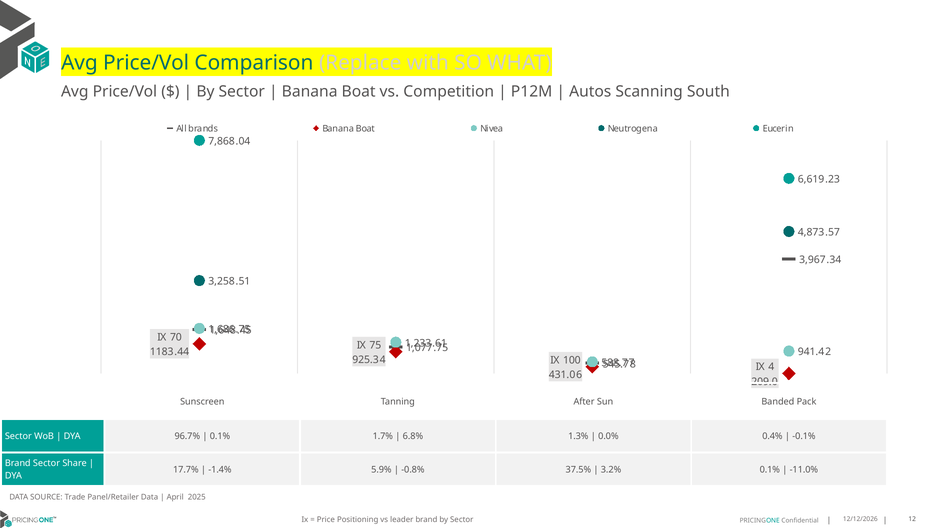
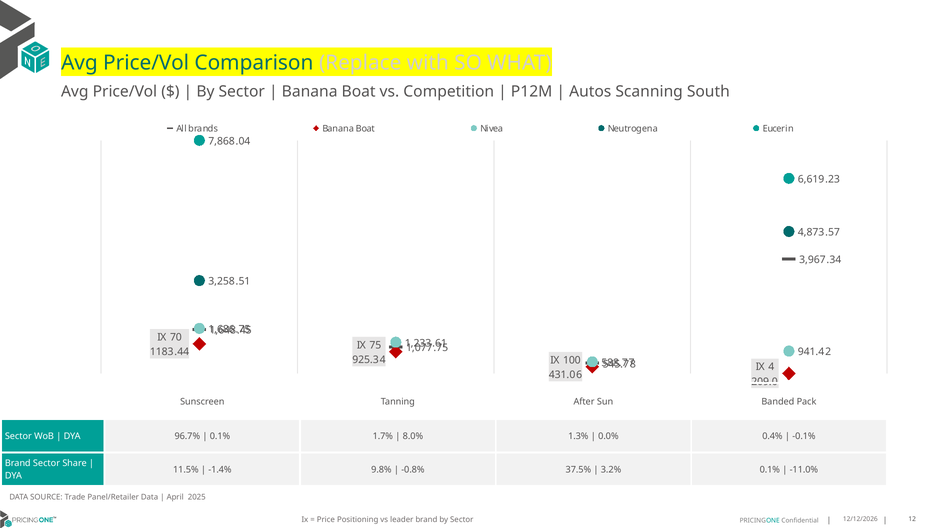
6.8%: 6.8% -> 8.0%
17.7%: 17.7% -> 11.5%
5.9%: 5.9% -> 9.8%
